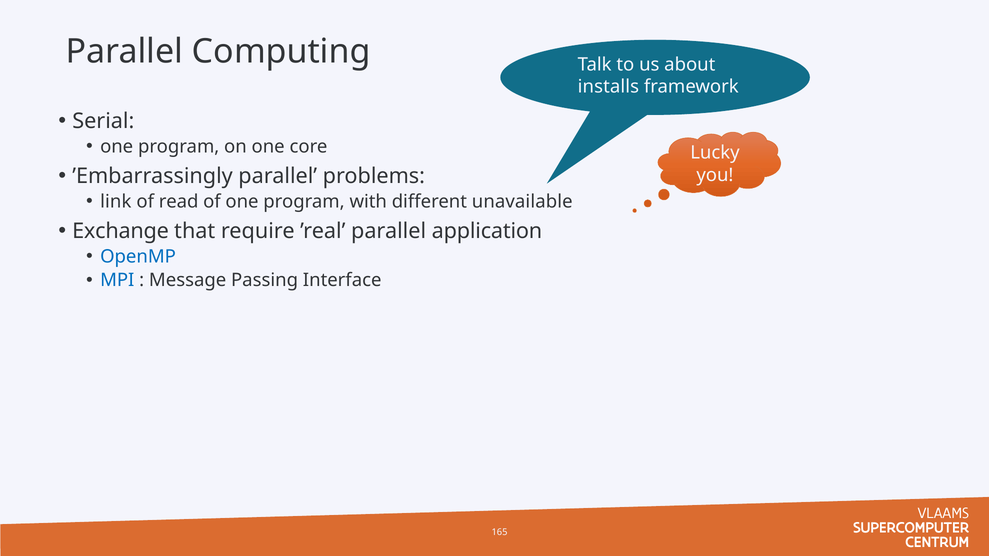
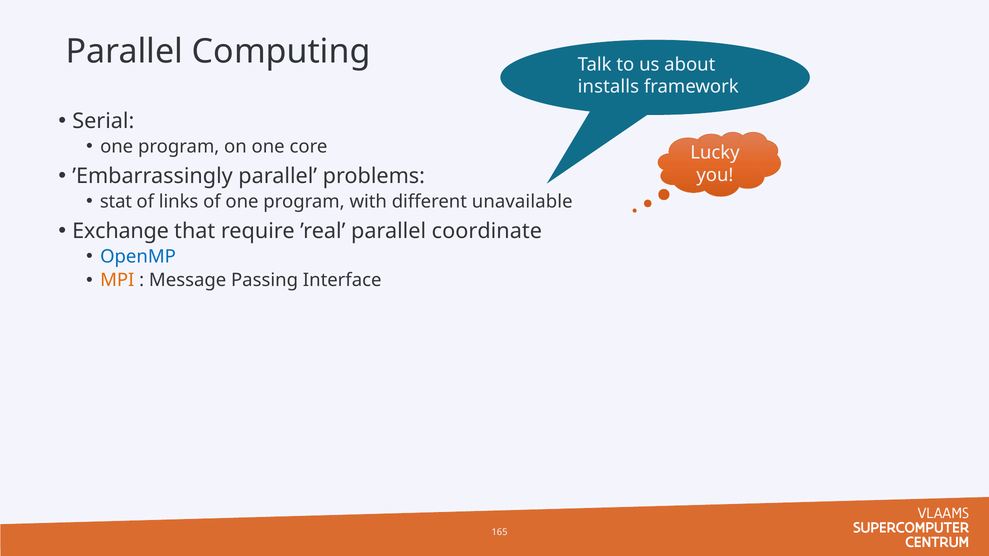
link: link -> stat
read: read -> links
application: application -> coordinate
MPI colour: blue -> orange
